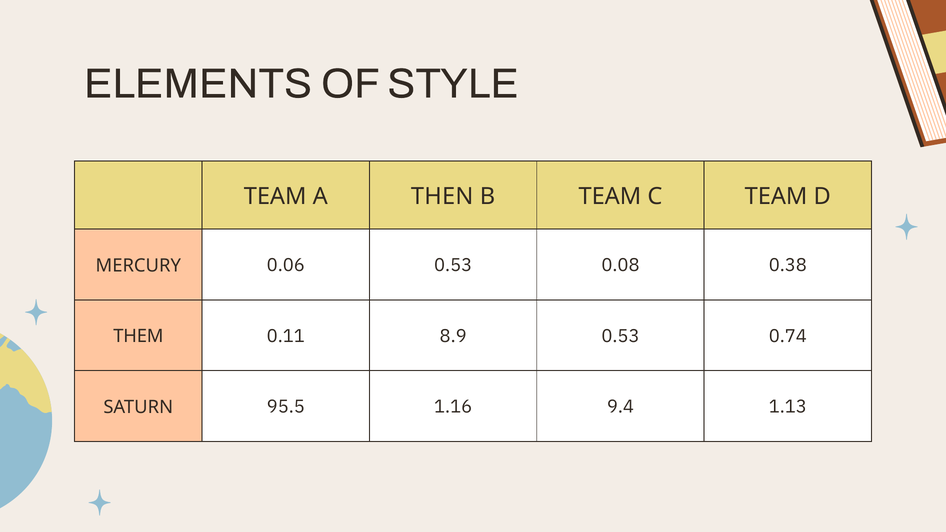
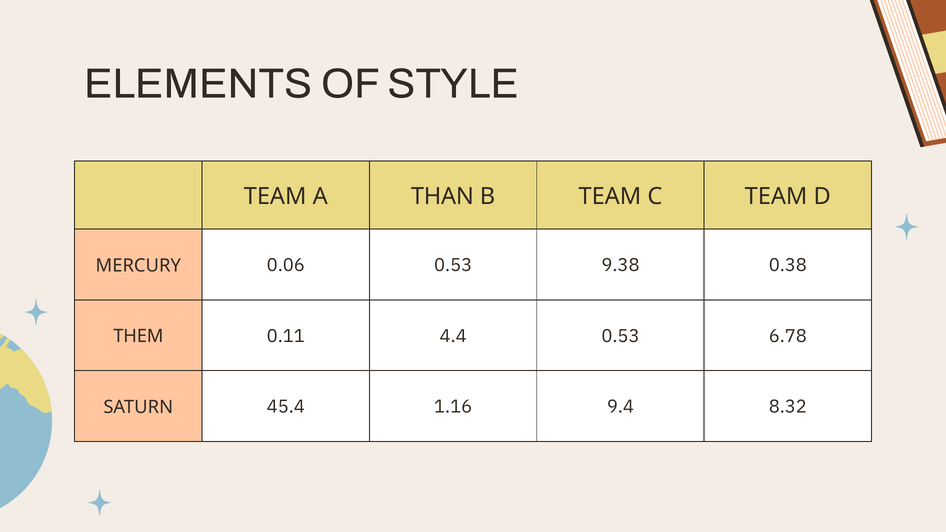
THEN: THEN -> THAN
0.08: 0.08 -> 9.38
8.9: 8.9 -> 4.4
0.74: 0.74 -> 6.78
95.5: 95.5 -> 45.4
1.13: 1.13 -> 8.32
